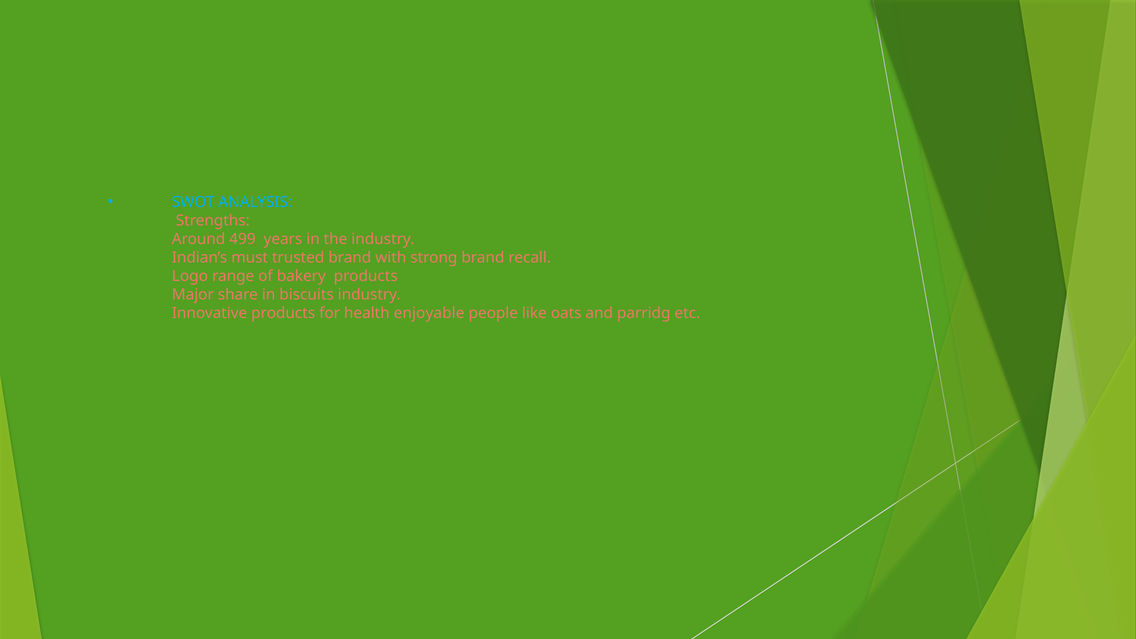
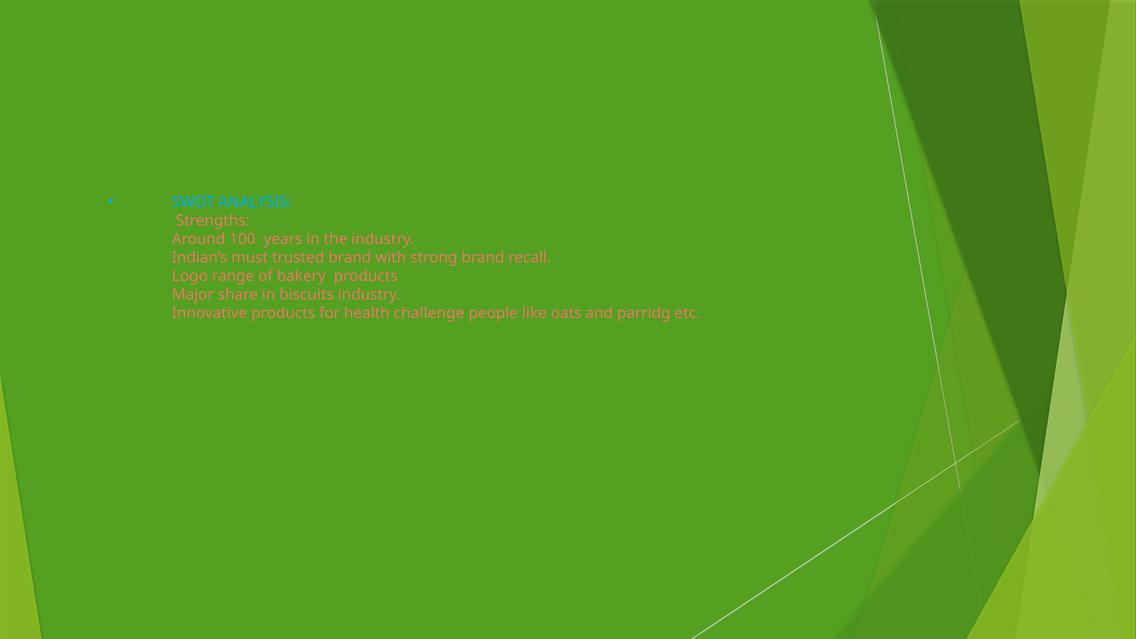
499: 499 -> 100
enjoyable: enjoyable -> challenge
